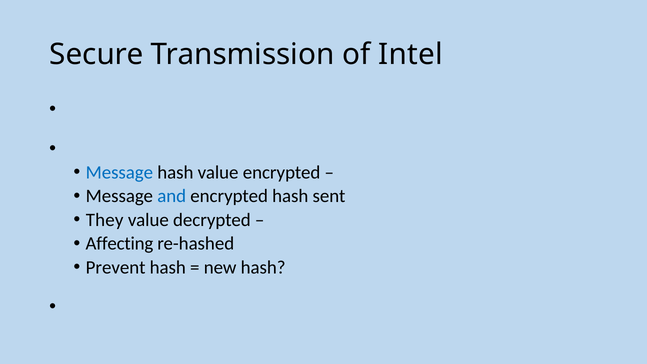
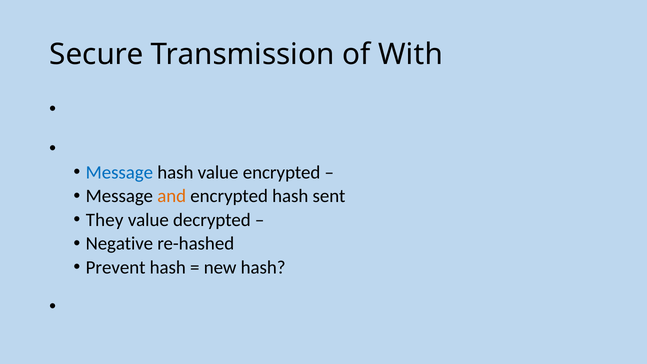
Intel: Intel -> With
and colour: blue -> orange
Affecting: Affecting -> Negative
